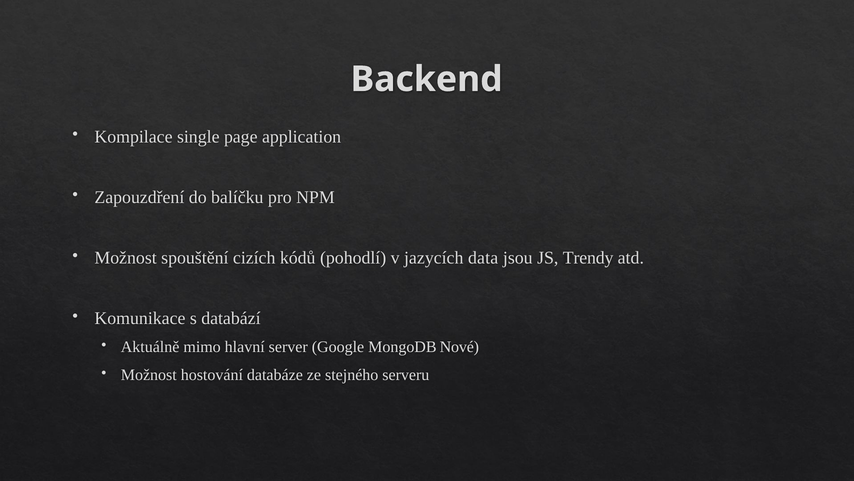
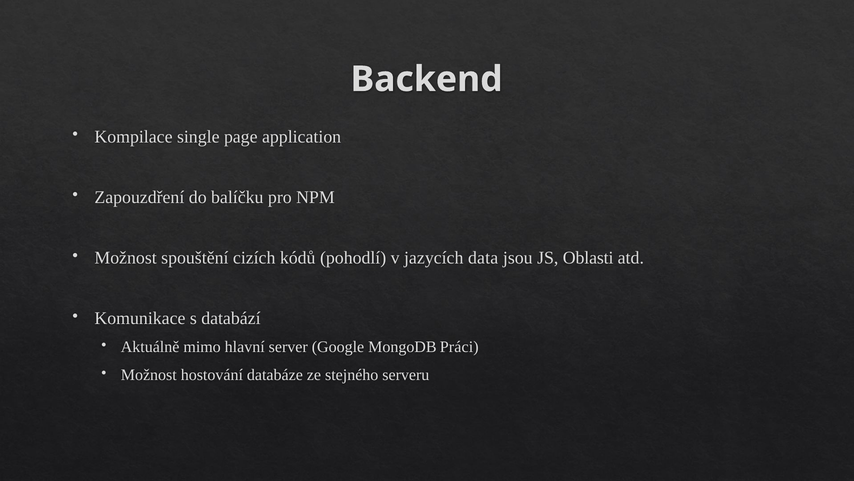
Trendy: Trendy -> Oblasti
Nové: Nové -> Práci
